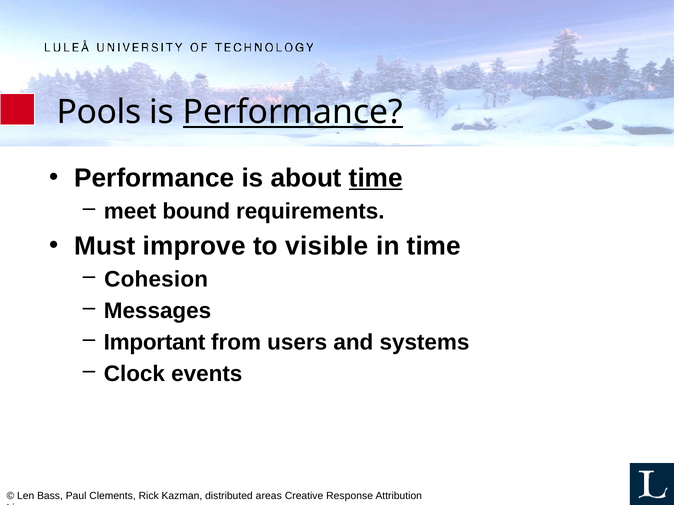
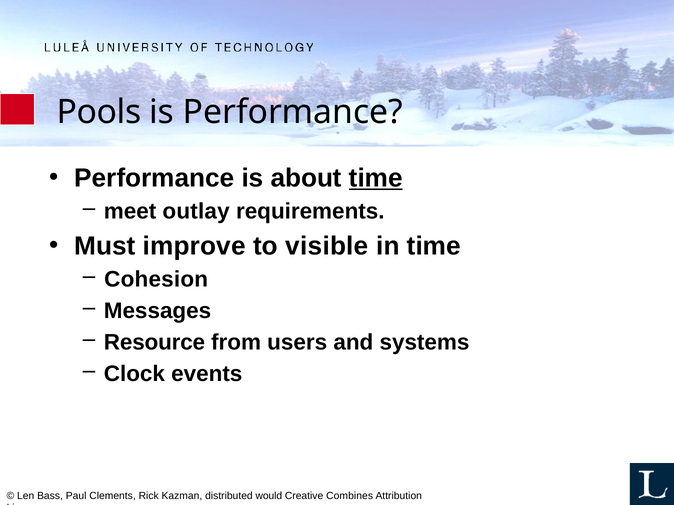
Performance at (293, 112) underline: present -> none
bound: bound -> outlay
Important: Important -> Resource
areas: areas -> would
Response: Response -> Combines
